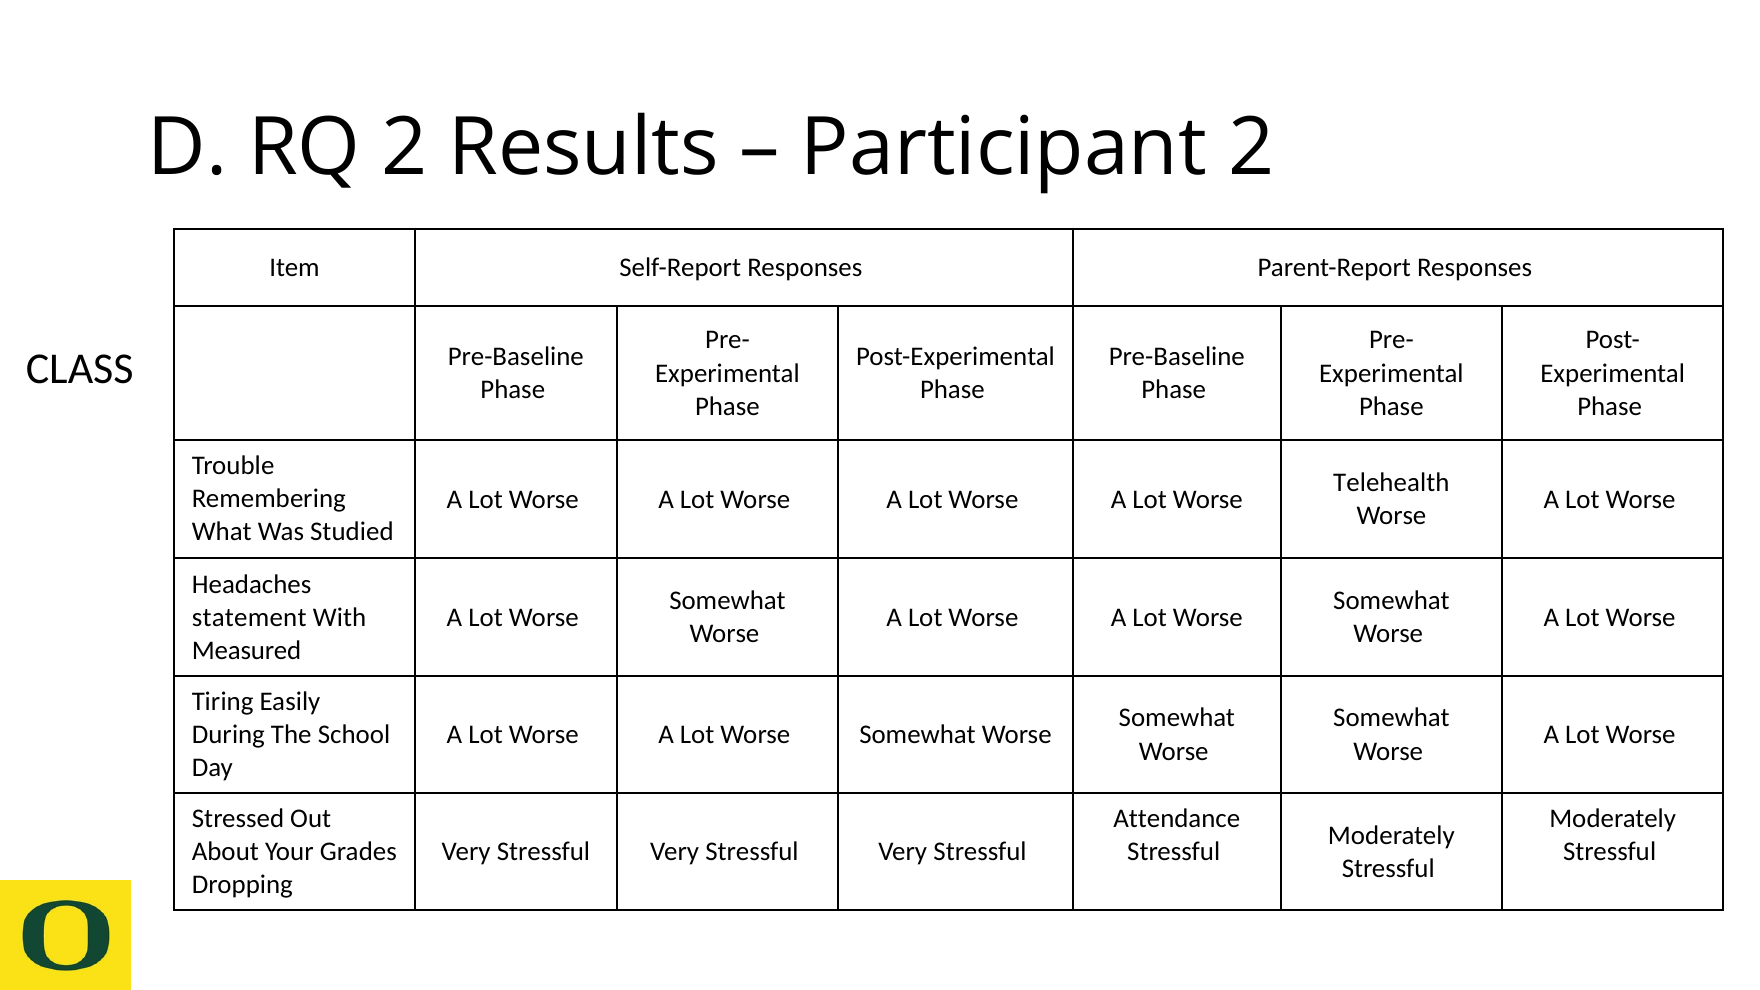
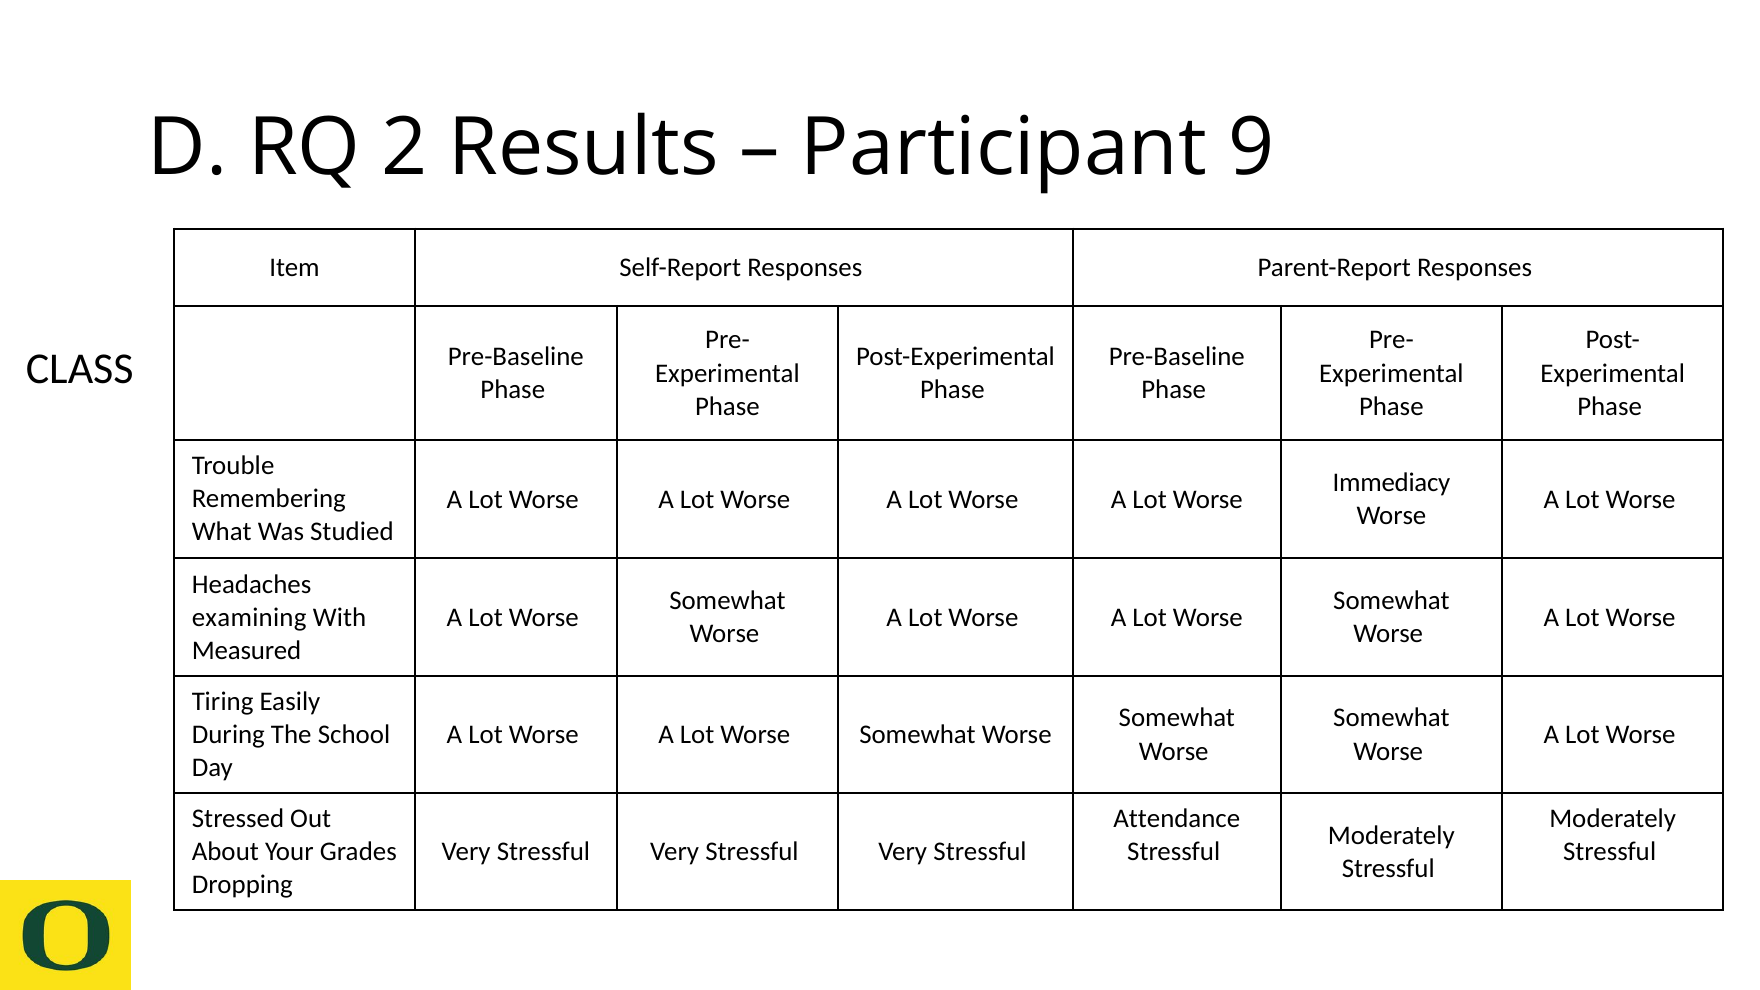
Participant 2: 2 -> 9
Telehealth: Telehealth -> Immediacy
statement: statement -> examining
